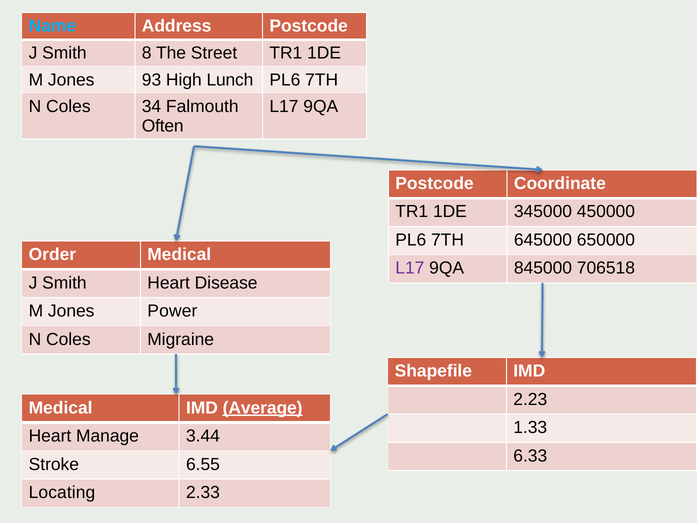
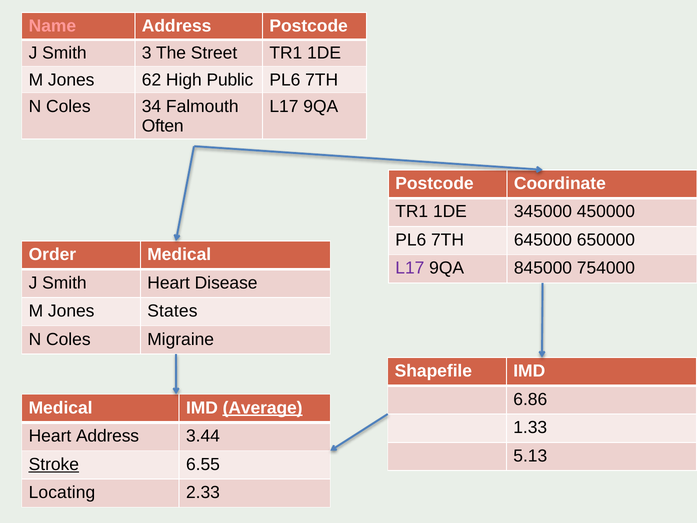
Name colour: light blue -> pink
8: 8 -> 3
93: 93 -> 62
Lunch: Lunch -> Public
706518: 706518 -> 754000
Power: Power -> States
2.23: 2.23 -> 6.86
Heart Manage: Manage -> Address
6.33: 6.33 -> 5.13
Stroke underline: none -> present
